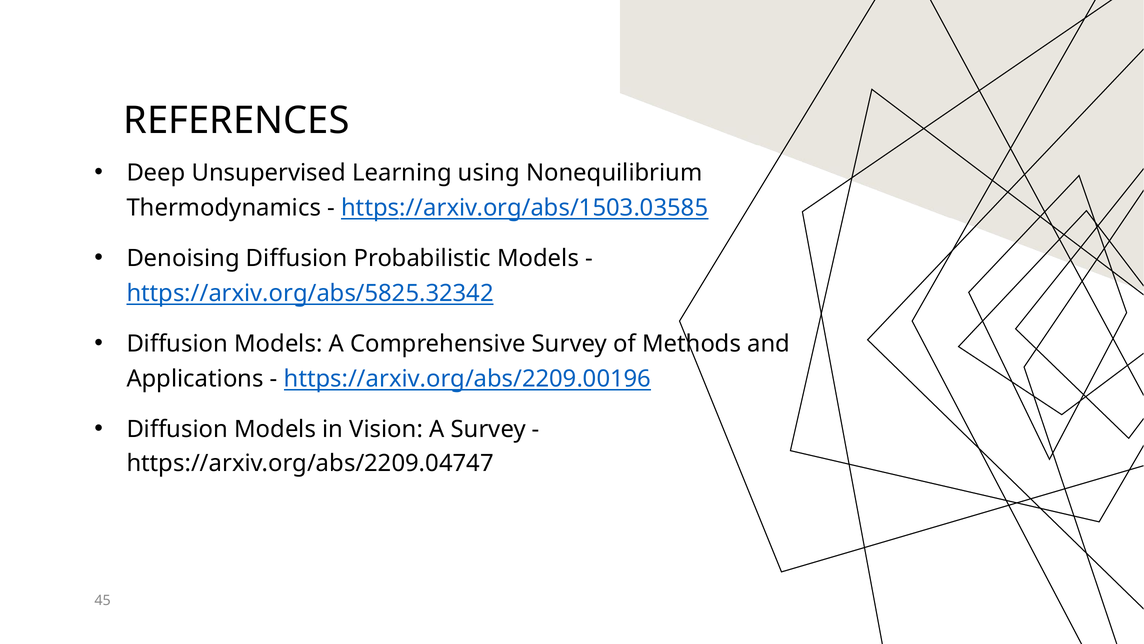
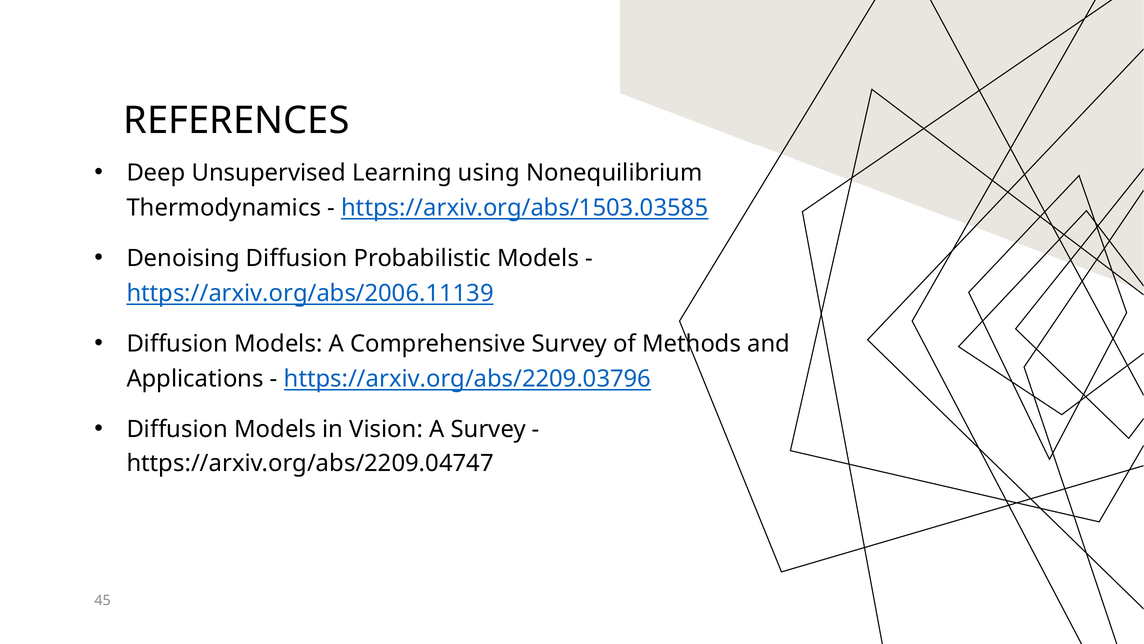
https://arxiv.org/abs/5825.32342: https://arxiv.org/abs/5825.32342 -> https://arxiv.org/abs/2006.11139
https://arxiv.org/abs/2209.00196: https://arxiv.org/abs/2209.00196 -> https://arxiv.org/abs/2209.03796
